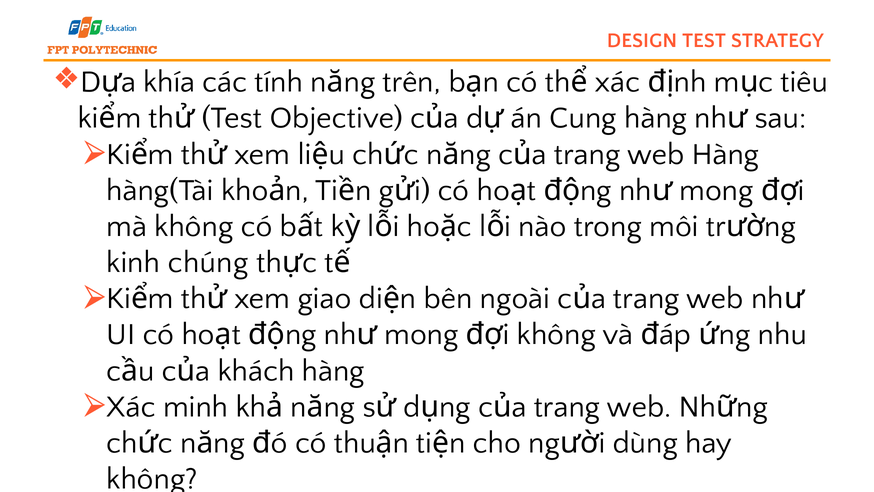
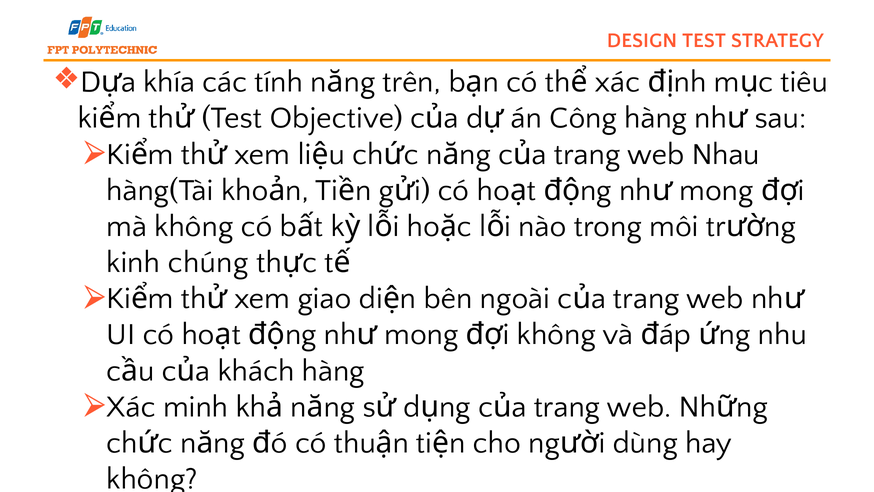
Cung: Cung -> Công
web Hàng: Hàng -> Nhau
